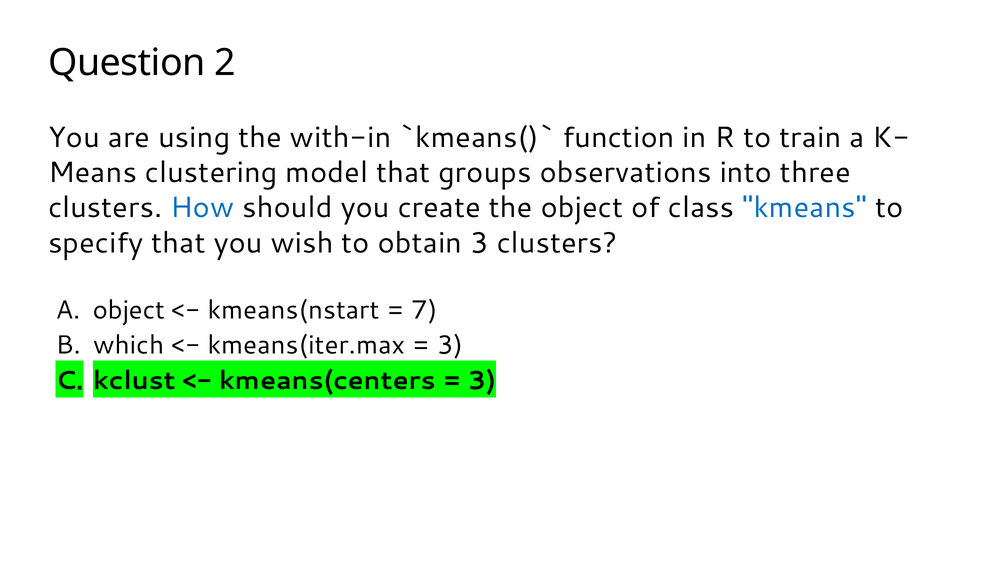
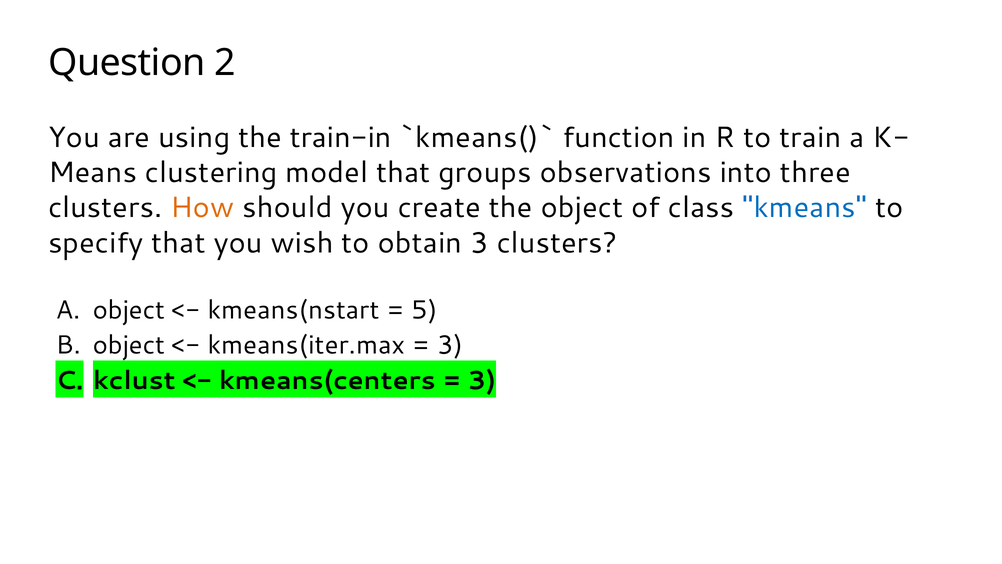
with-in: with-in -> train-in
How colour: blue -> orange
7: 7 -> 5
which at (129, 345): which -> object
